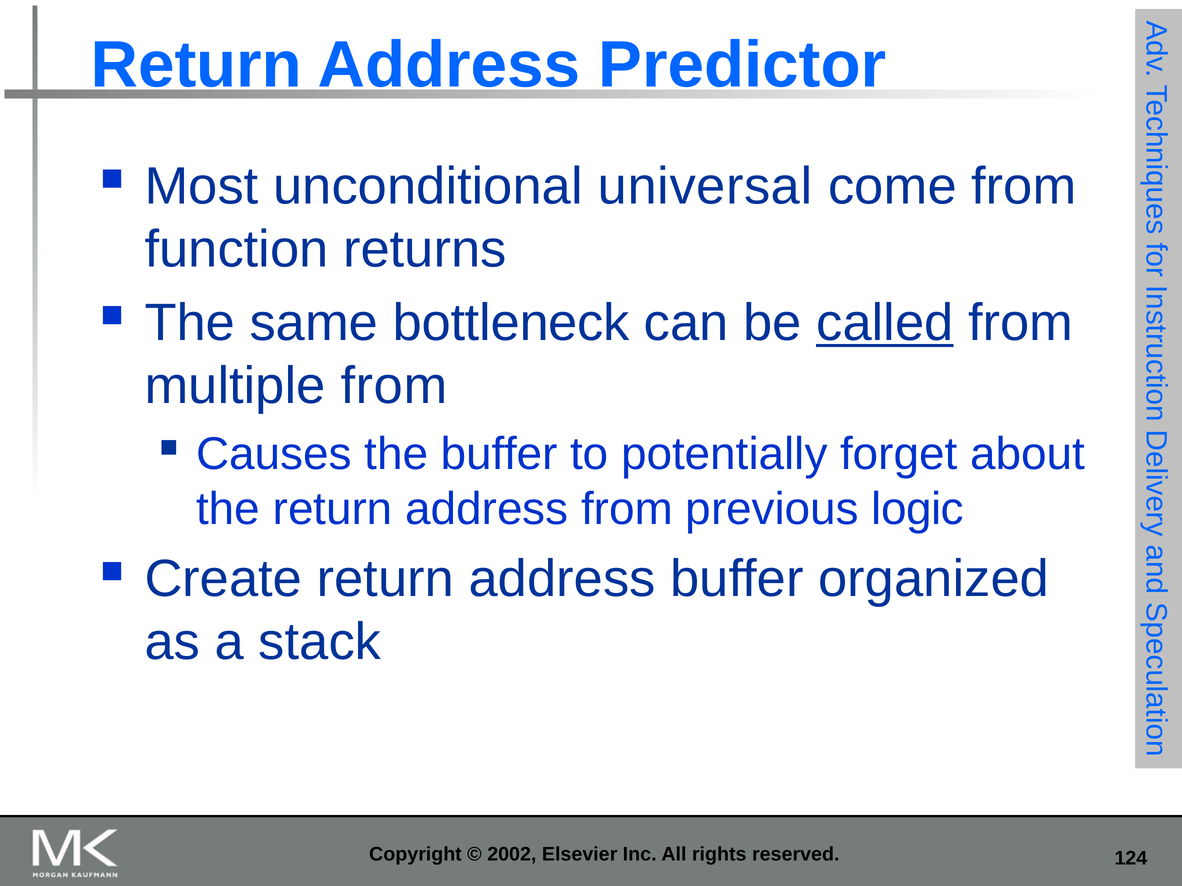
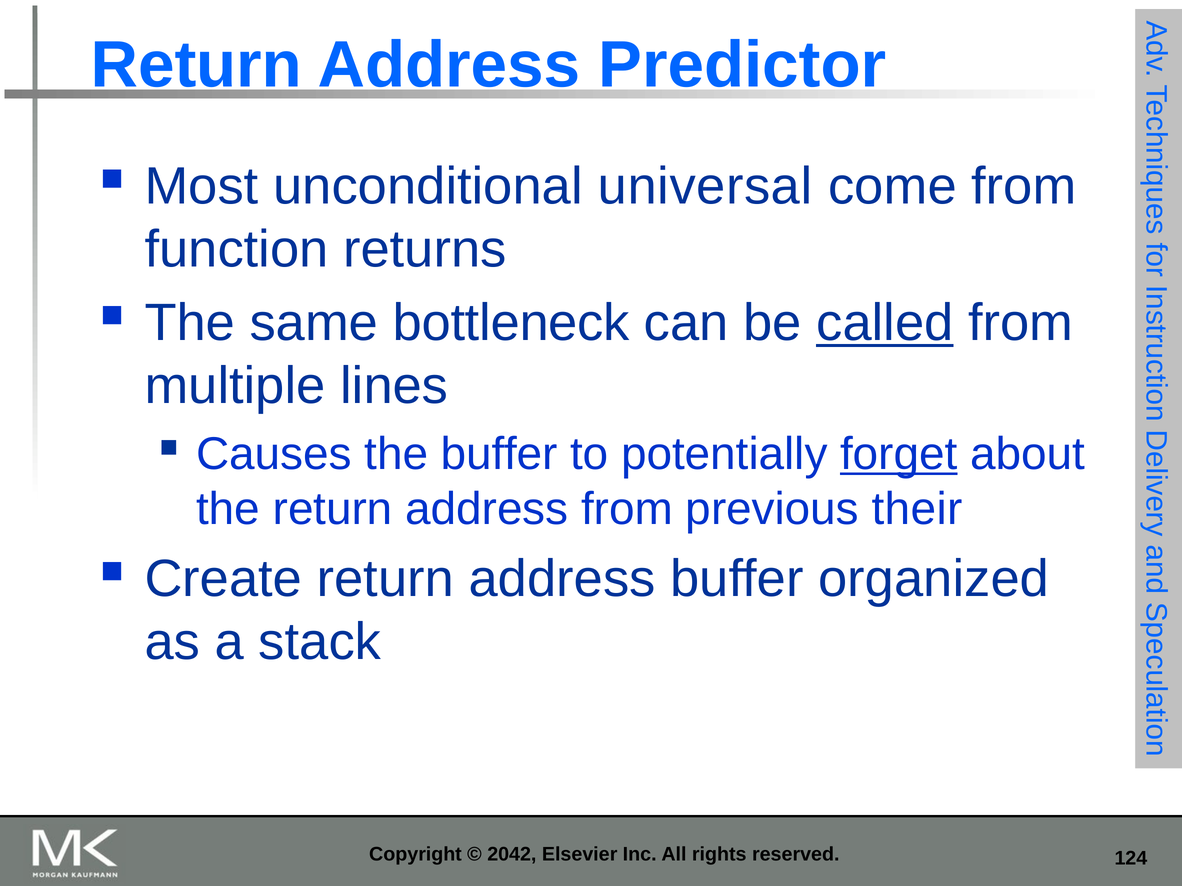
multiple from: from -> lines
forget underline: none -> present
logic: logic -> their
2002: 2002 -> 2042
